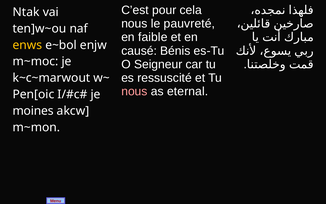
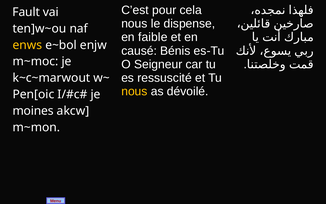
Ntak: Ntak -> Fault
pauvreté: pauvreté -> dispense
nous at (134, 91) colour: pink -> yellow
eternal: eternal -> dévoilé
